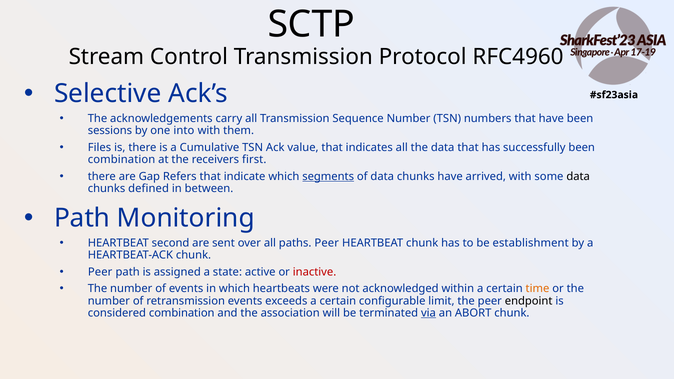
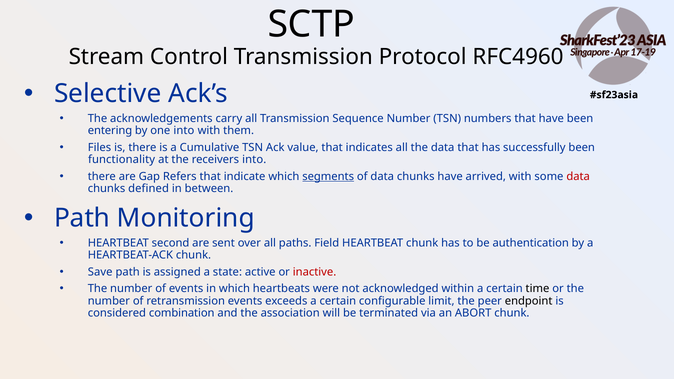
sessions: sessions -> entering
combination at (122, 160): combination -> functionality
receivers first: first -> into
data at (578, 176) colour: black -> red
paths Peer: Peer -> Field
establishment: establishment -> authentication
Peer at (100, 272): Peer -> Save
time colour: orange -> black
via underline: present -> none
